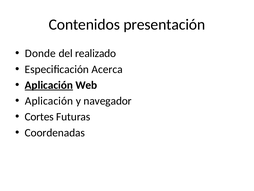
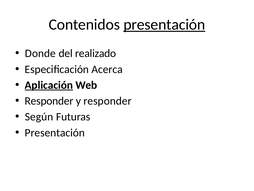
presentación at (164, 25) underline: none -> present
Aplicación at (49, 101): Aplicación -> Responder
y navegador: navegador -> responder
Cortes: Cortes -> Según
Coordenadas at (55, 132): Coordenadas -> Presentación
